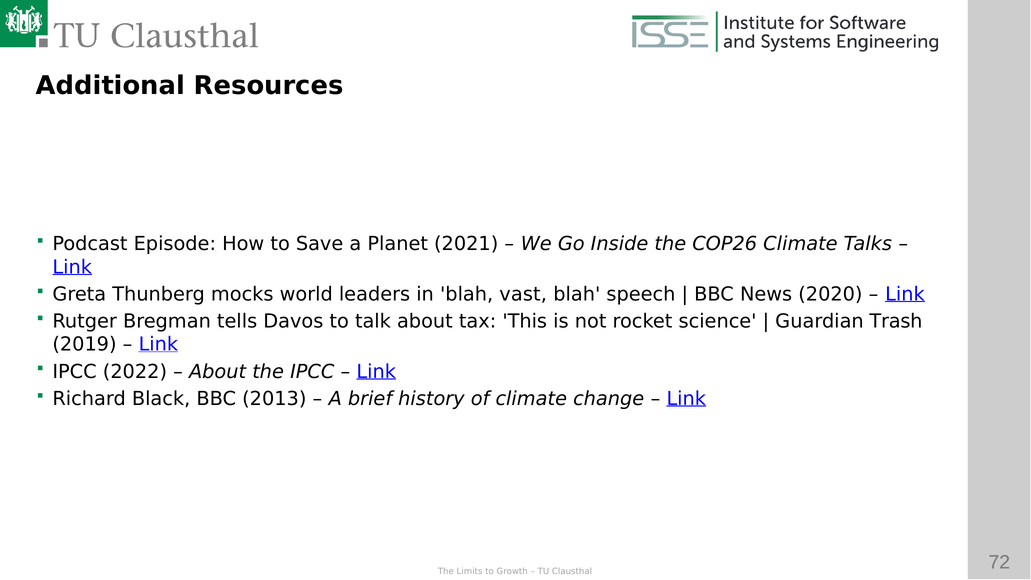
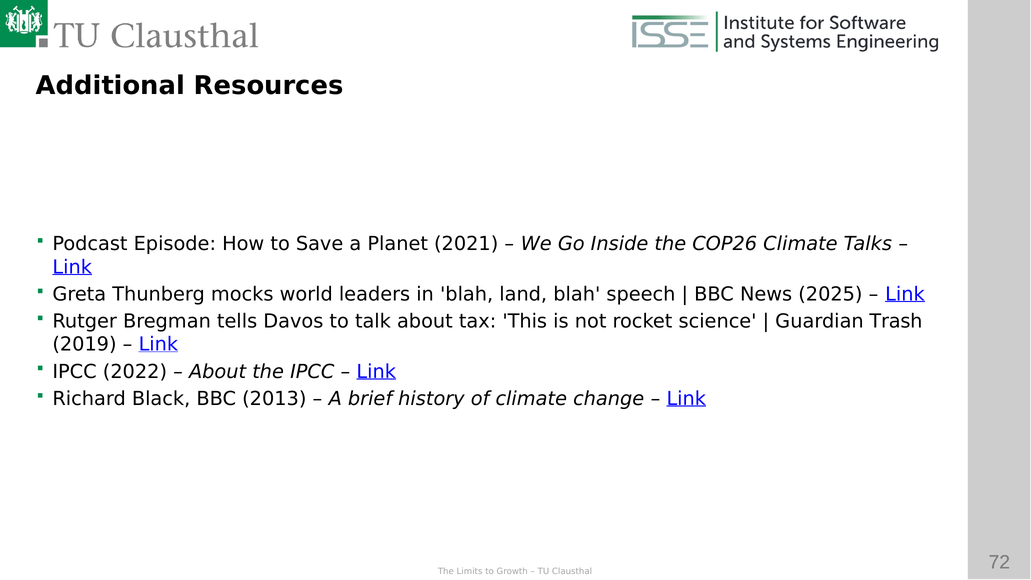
vast: vast -> land
2020: 2020 -> 2025
